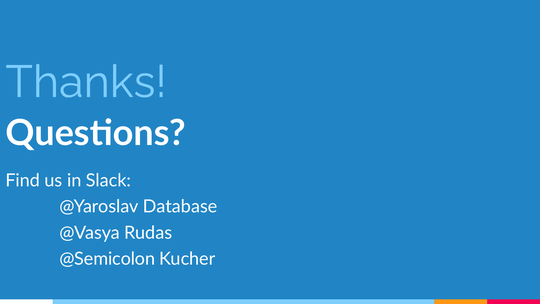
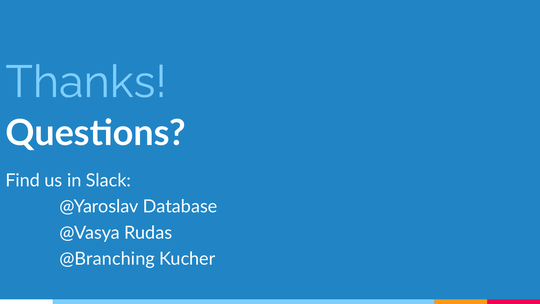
@Semicolon: @Semicolon -> @Branching
